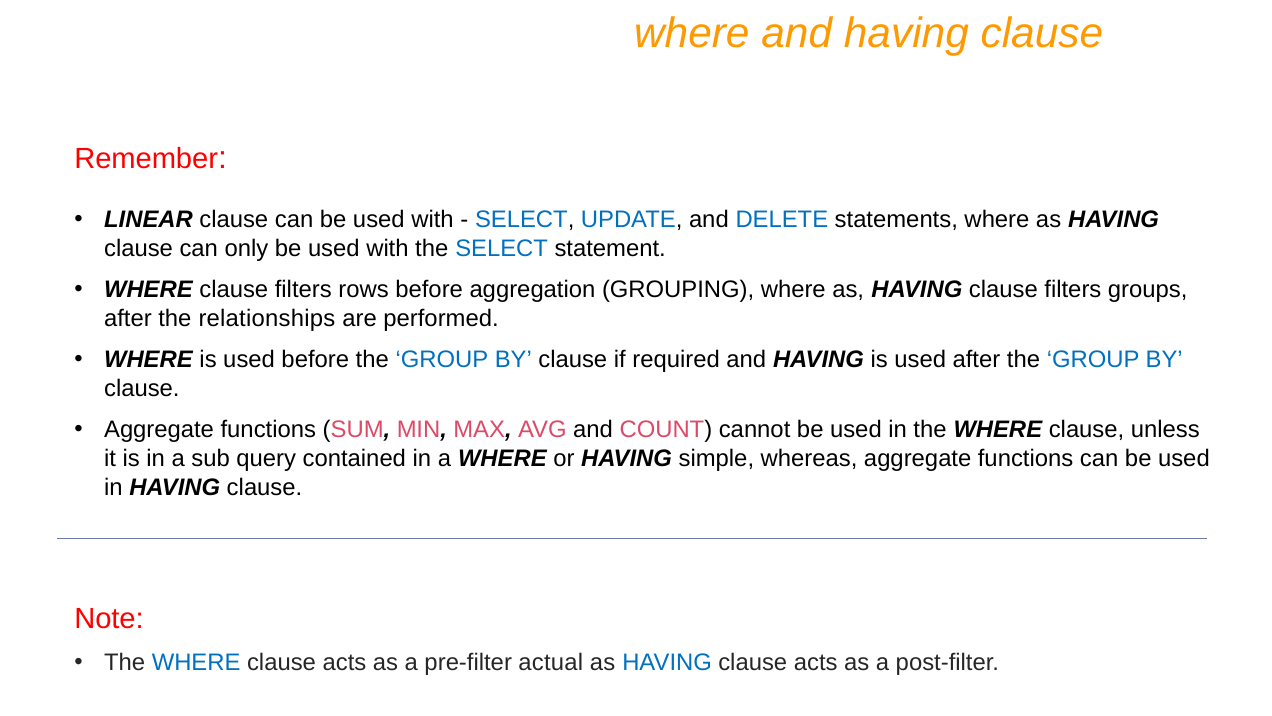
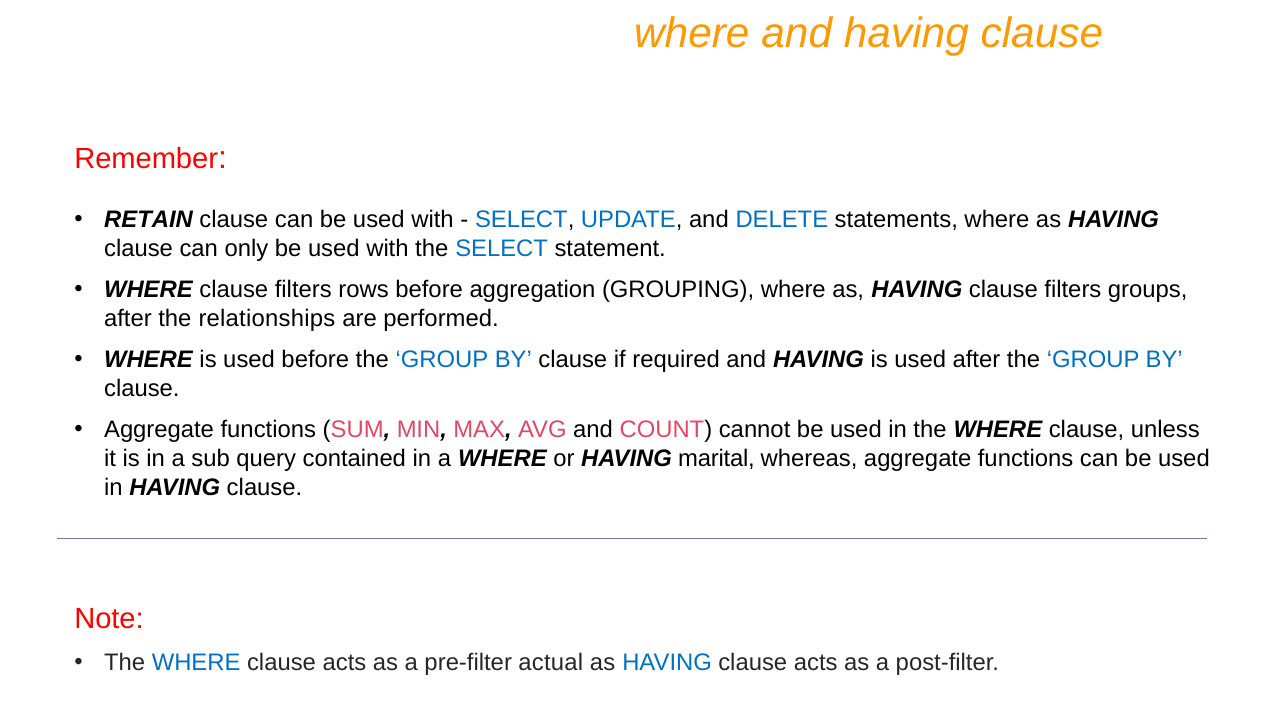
LINEAR: LINEAR -> RETAIN
simple: simple -> marital
